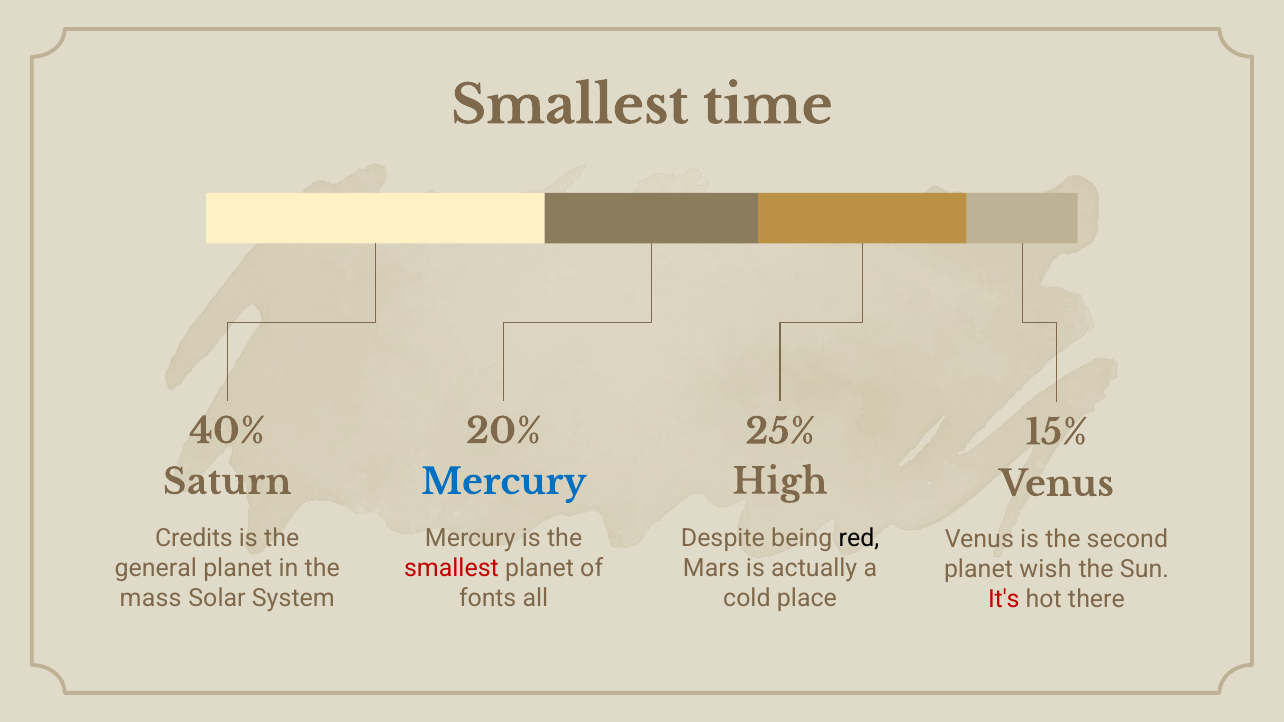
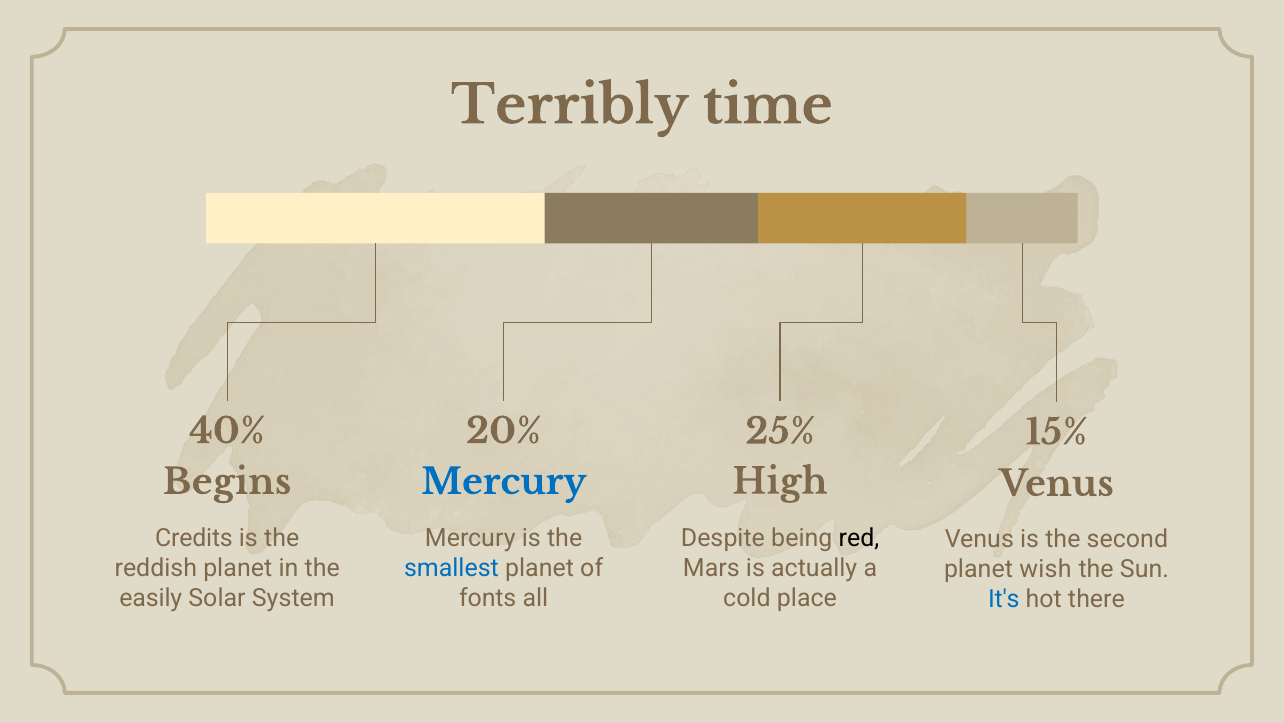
Smallest at (570, 106): Smallest -> Terribly
Saturn: Saturn -> Begins
smallest at (451, 569) colour: red -> blue
general: general -> reddish
mass: mass -> easily
It's colour: red -> blue
